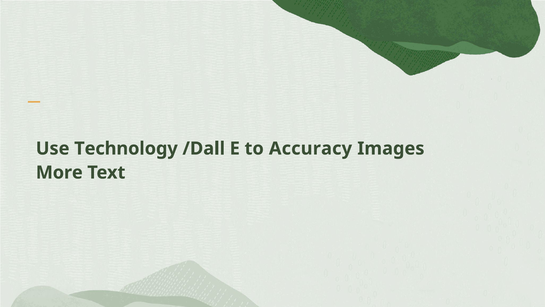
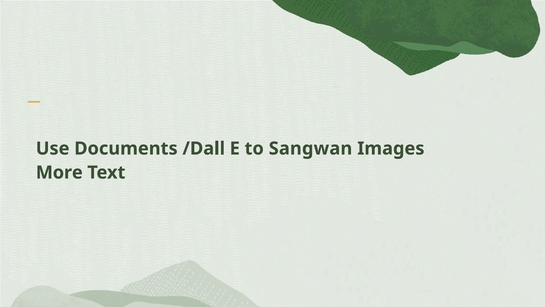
Technology: Technology -> Documents
Accuracy: Accuracy -> Sangwan
